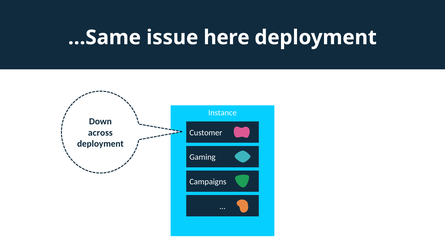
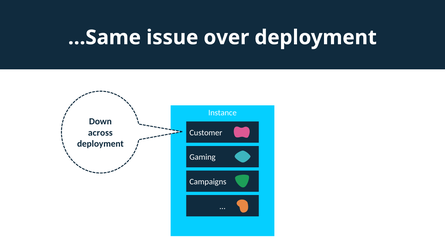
here: here -> over
